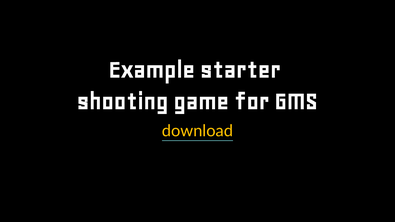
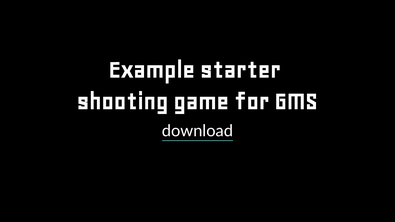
download colour: yellow -> white
